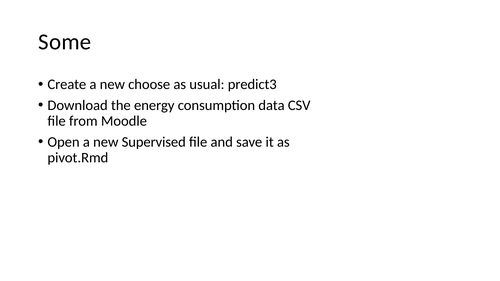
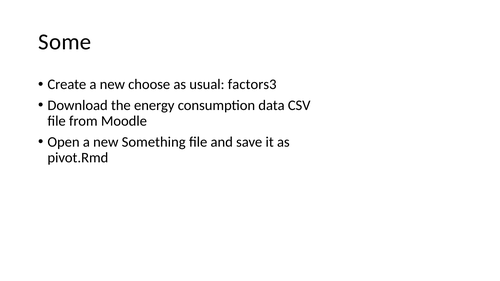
predict3: predict3 -> factors3
Supervised: Supervised -> Something
